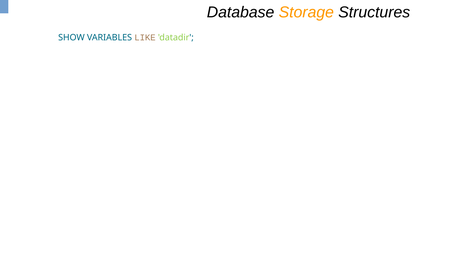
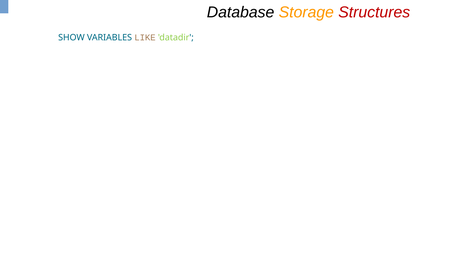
Structures colour: black -> red
